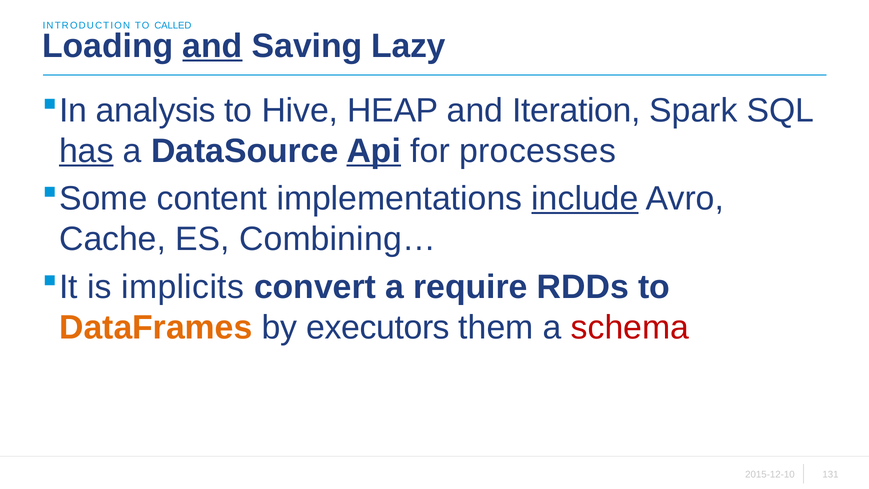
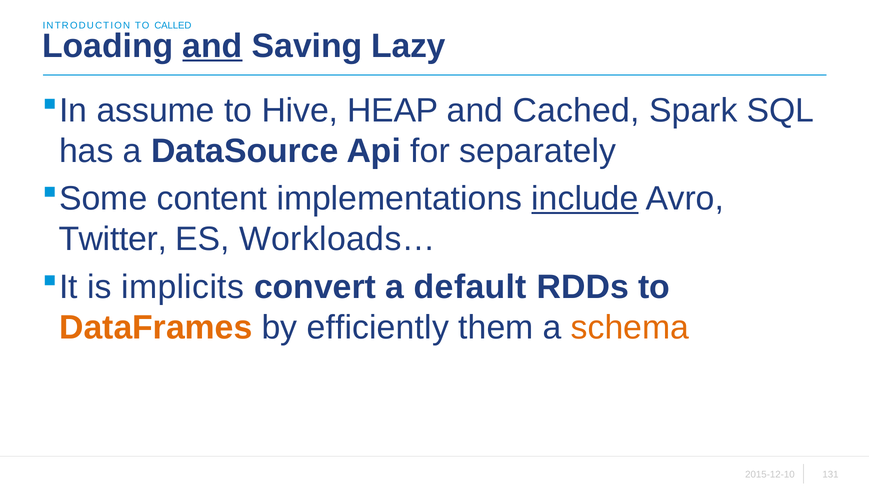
analysis: analysis -> assume
Iteration: Iteration -> Cached
has underline: present -> none
Api underline: present -> none
processes: processes -> separately
Cache: Cache -> Twitter
Combining…: Combining… -> Workloads…
require: require -> default
executors: executors -> efficiently
schema colour: red -> orange
